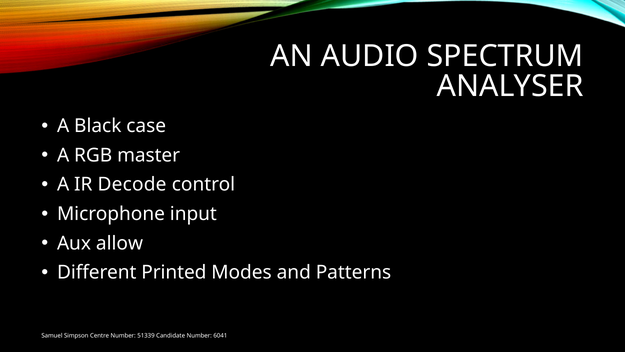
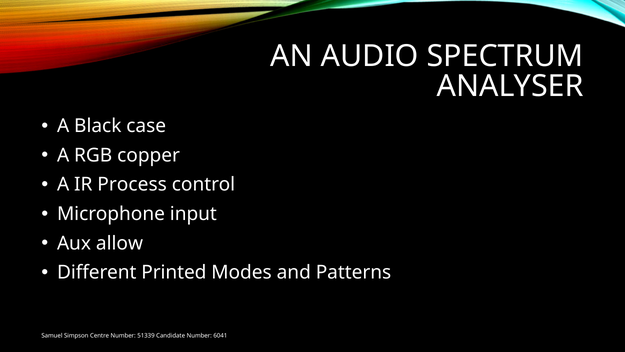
master: master -> copper
Decode: Decode -> Process
